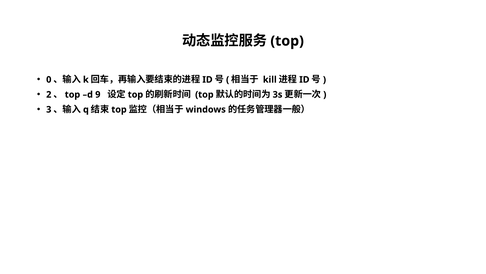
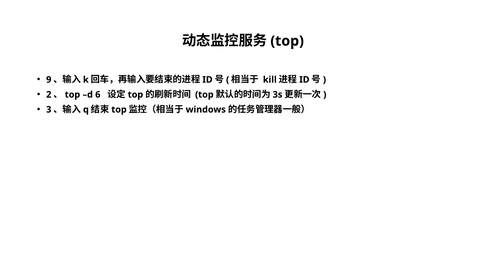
0: 0 -> 9
9: 9 -> 6
